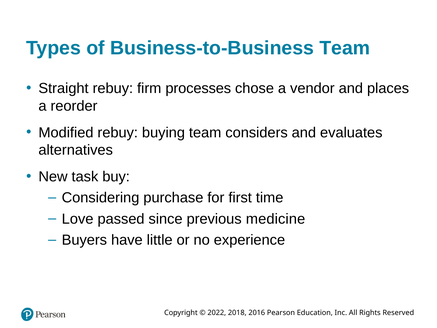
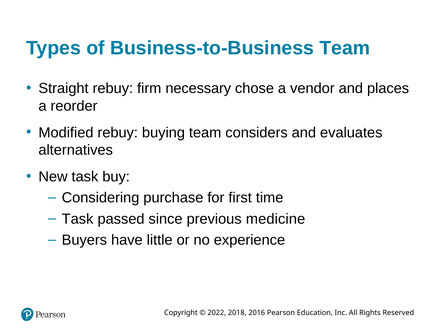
processes: processes -> necessary
Love at (78, 219): Love -> Task
